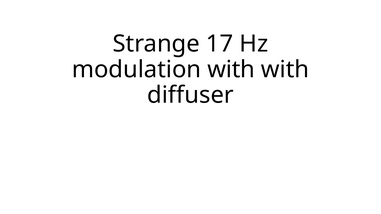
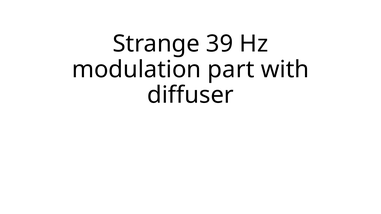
17: 17 -> 39
modulation with: with -> part
